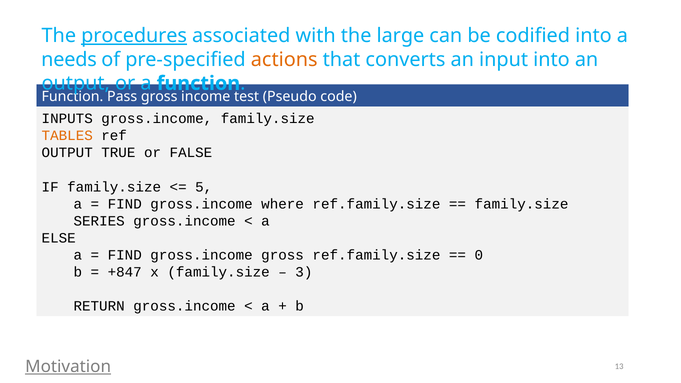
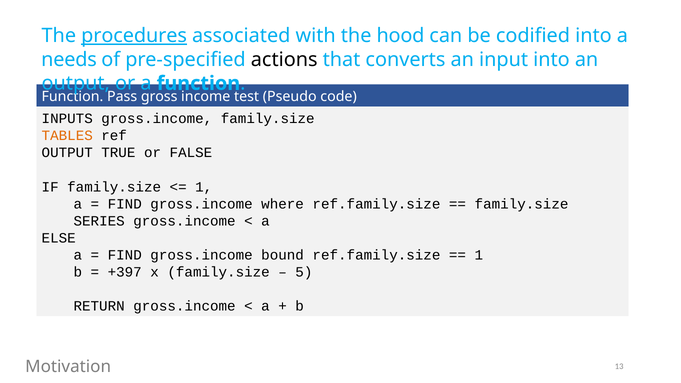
large: large -> hood
actions colour: orange -> black
5 at (204, 187): 5 -> 1
gross.income gross: gross -> bound
0 at (479, 255): 0 -> 1
+847: +847 -> +397
3: 3 -> 5
Motivation underline: present -> none
